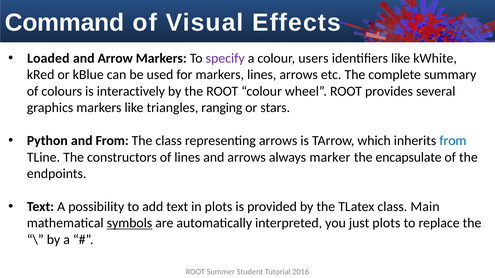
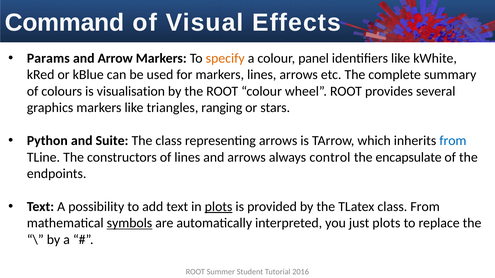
Loaded: Loaded -> Params
specify colour: purple -> orange
users: users -> panel
interactively: interactively -> visualisation
and From: From -> Suite
marker: marker -> control
plots at (219, 207) underline: none -> present
class Main: Main -> From
